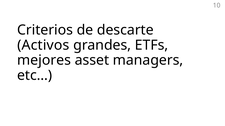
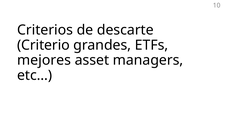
Activos: Activos -> Criterio
